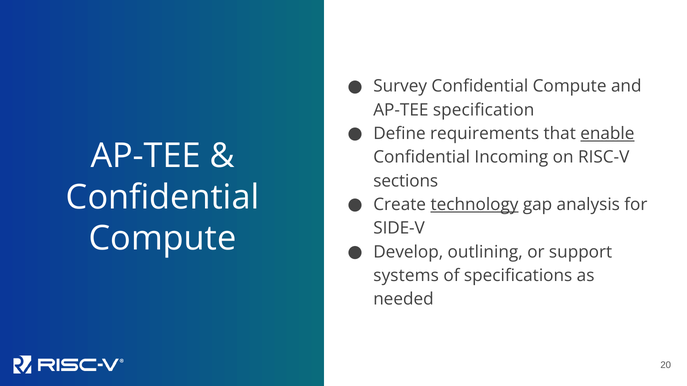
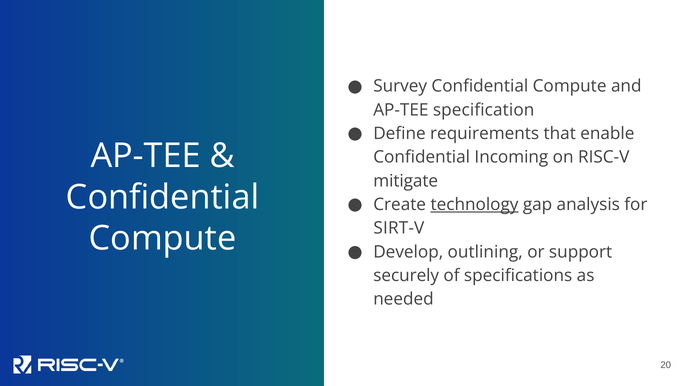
enable underline: present -> none
sections: sections -> mitigate
SIDE-V: SIDE-V -> SIRT-V
systems: systems -> securely
